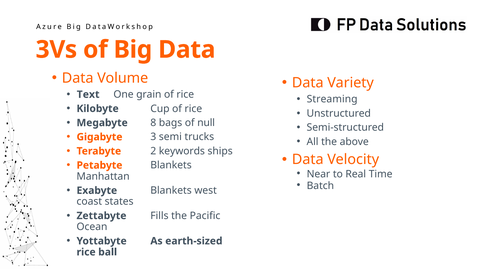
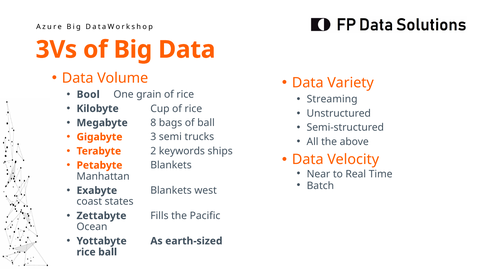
Text: Text -> Bool
of null: null -> ball
